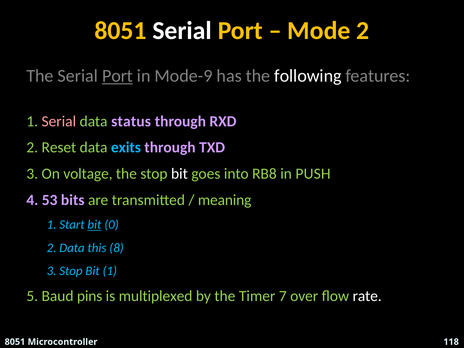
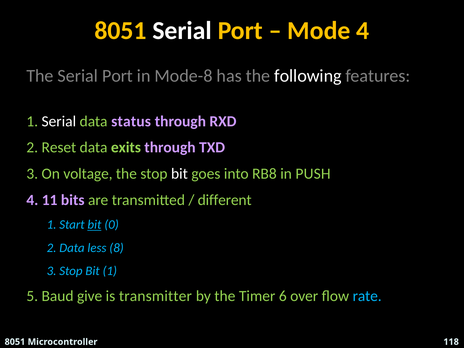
Mode 2: 2 -> 4
Port at (118, 76) underline: present -> none
Mode-9: Mode-9 -> Mode-8
Serial at (59, 121) colour: pink -> white
exits colour: light blue -> light green
53: 53 -> 11
meaning: meaning -> different
this: this -> less
pins: pins -> give
multiplexed: multiplexed -> transmitter
7: 7 -> 6
rate colour: white -> light blue
